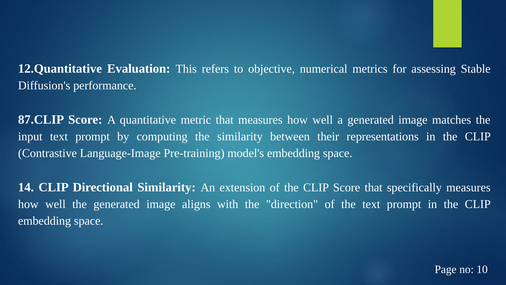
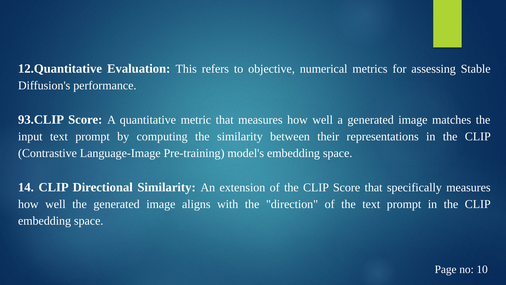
87.CLIP: 87.CLIP -> 93.CLIP
